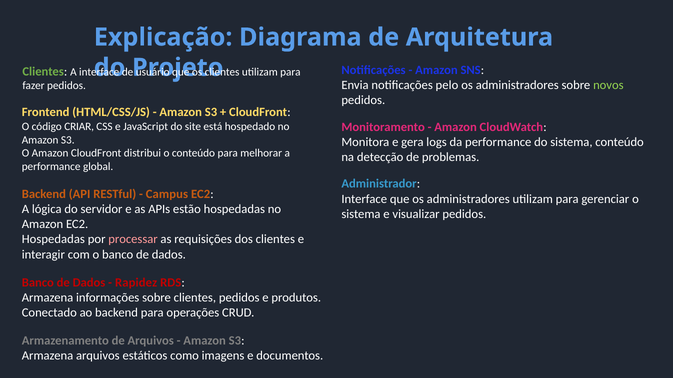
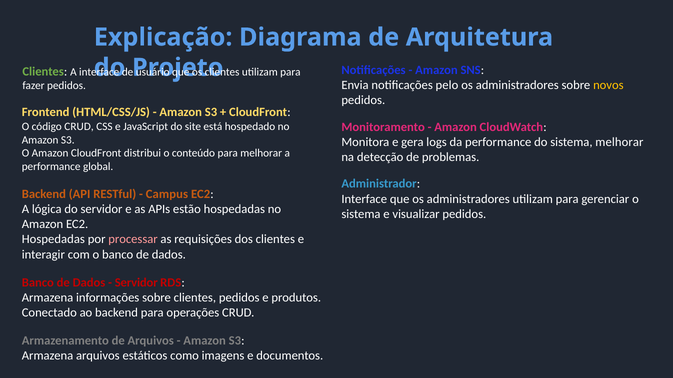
novos colour: light green -> yellow
código CRIAR: CRIAR -> CRUD
sistema conteúdo: conteúdo -> melhorar
Rapidez at (136, 283): Rapidez -> Servidor
